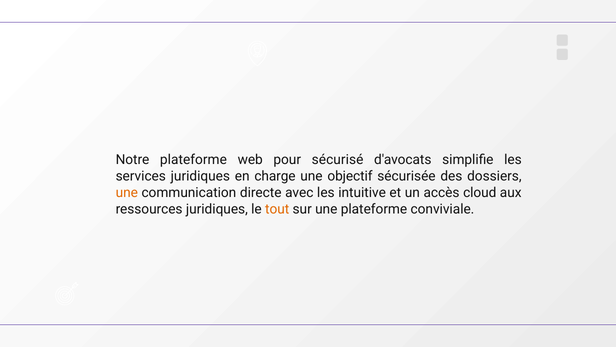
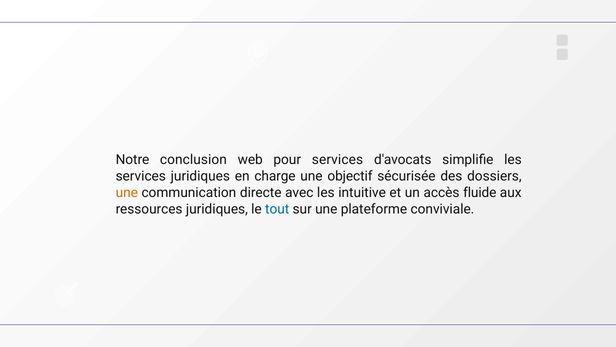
Notre plateforme: plateforme -> conclusion
pour sécurisé: sécurisé -> services
cloud: cloud -> fluide
tout colour: orange -> blue
